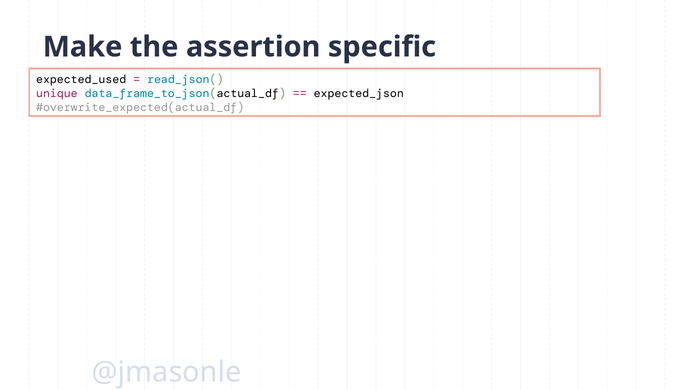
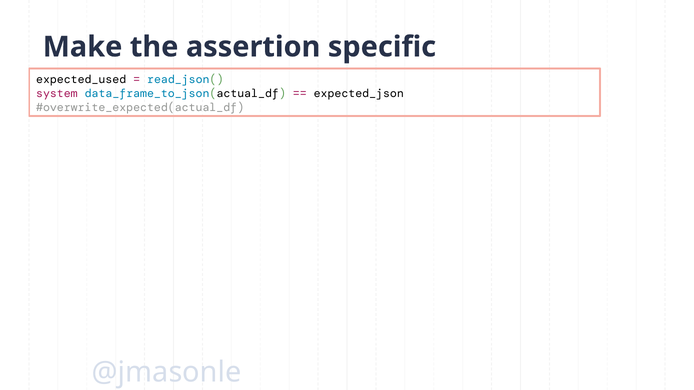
unique: unique -> system
